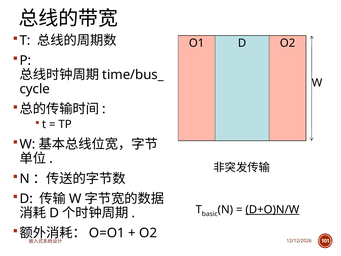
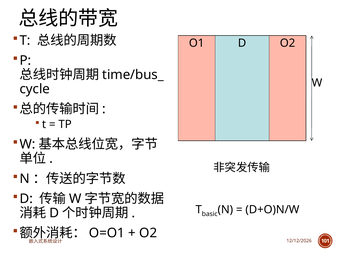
D+O)N/W underline: present -> none
